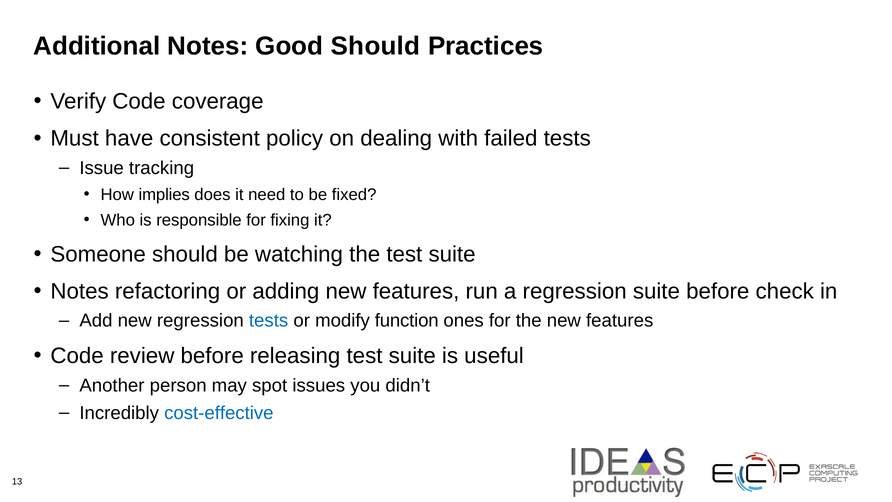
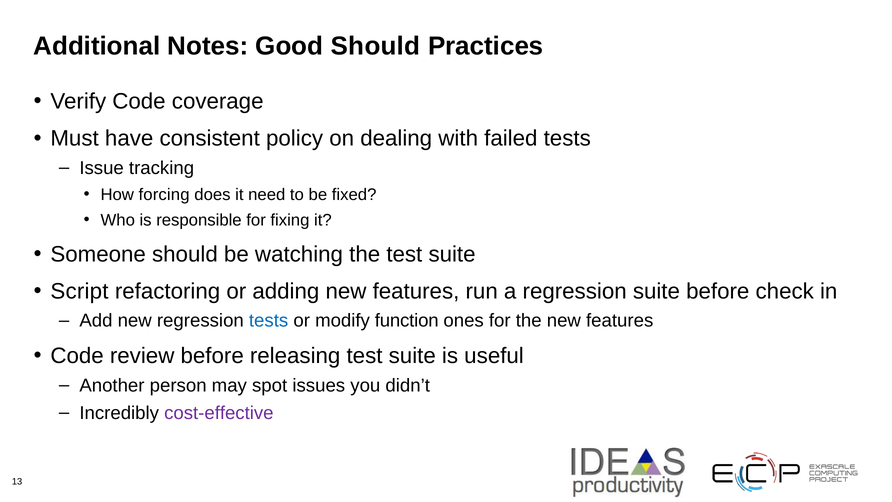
implies: implies -> forcing
Notes at (80, 291): Notes -> Script
cost-effective colour: blue -> purple
